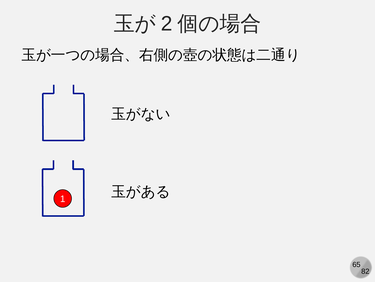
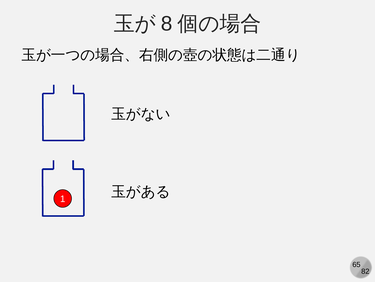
2: 2 -> 8
